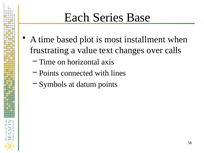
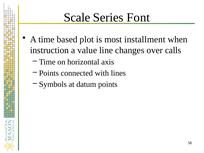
Each: Each -> Scale
Base: Base -> Font
frustrating: frustrating -> instruction
text: text -> line
